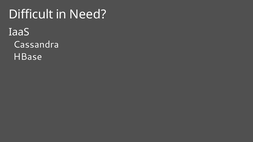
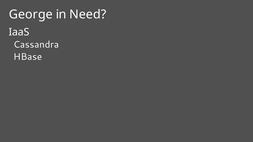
Difficult: Difficult -> George
